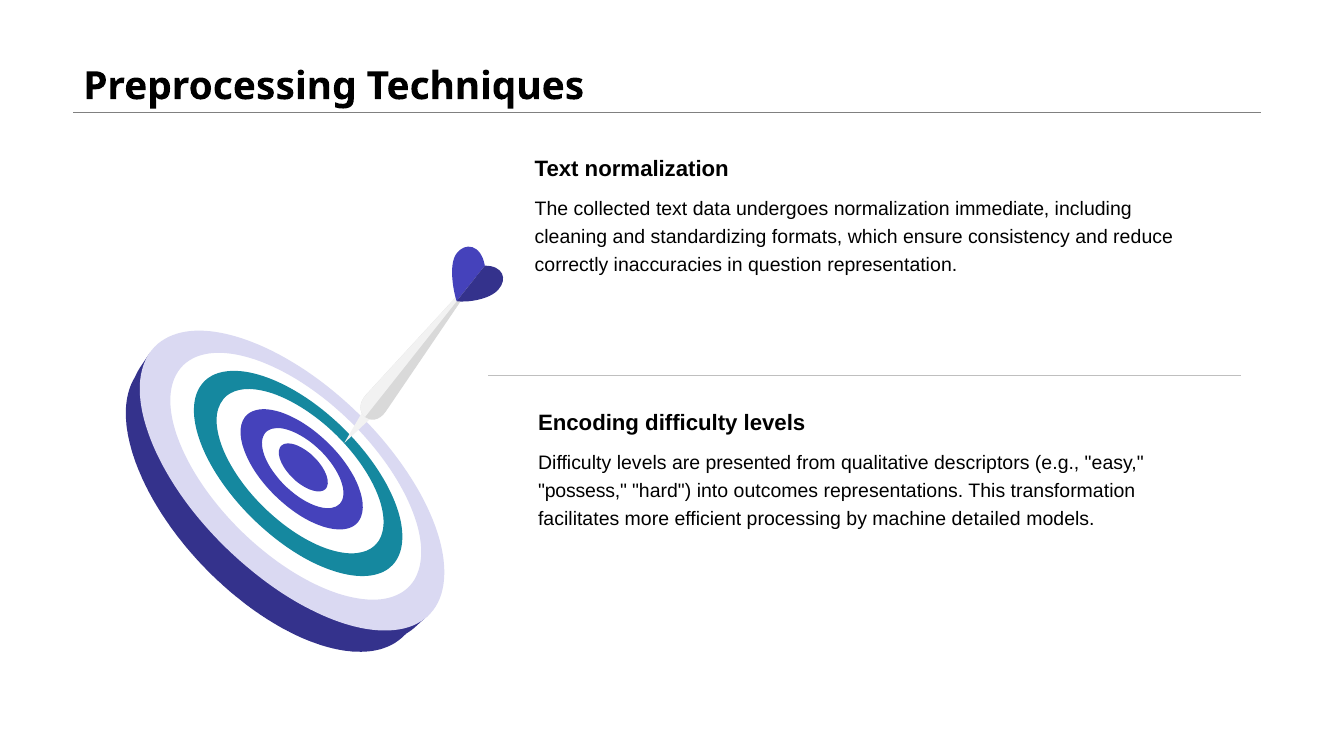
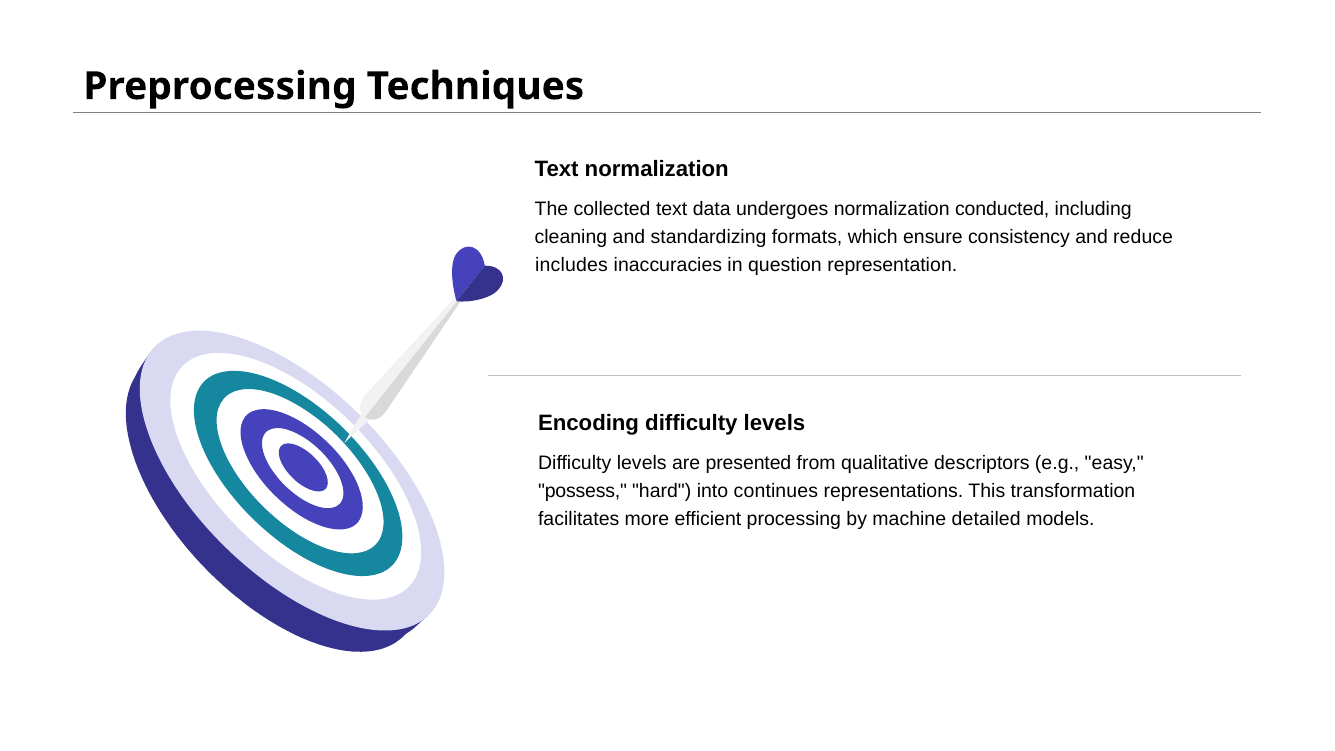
immediate: immediate -> conducted
correctly: correctly -> includes
outcomes: outcomes -> continues
